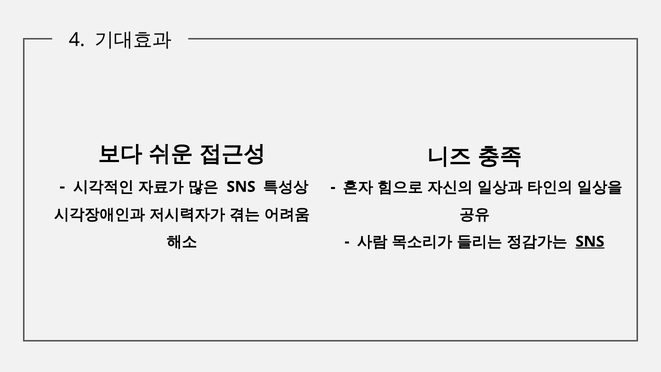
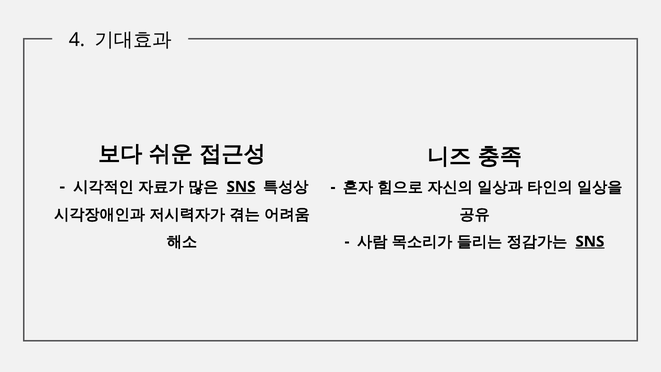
SNS at (241, 187) underline: none -> present
